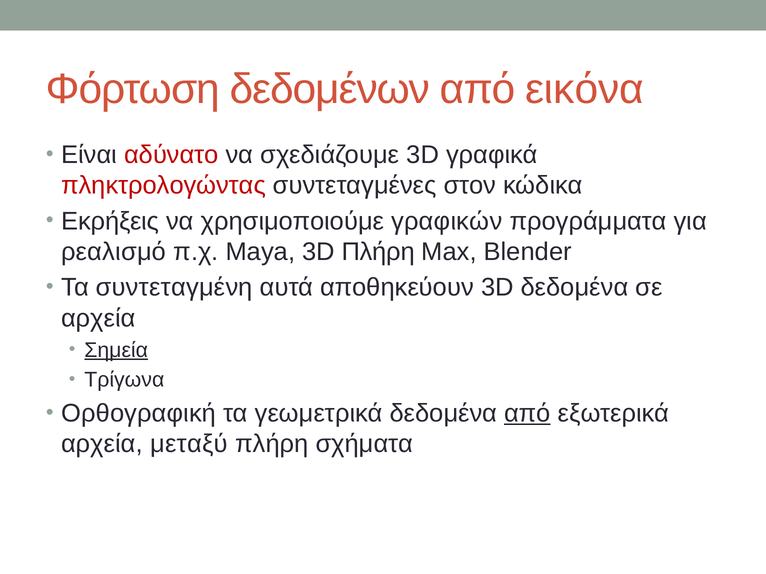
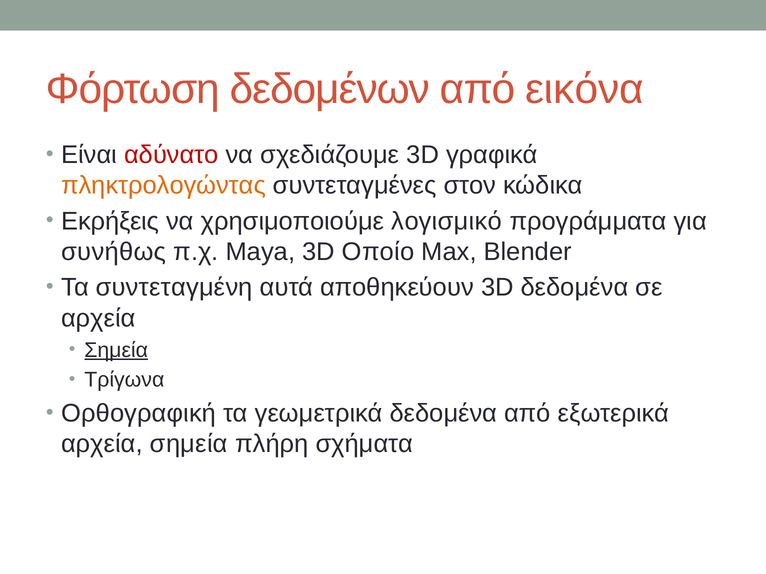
πληκτρολογώντας colour: red -> orange
γραφικών: γραφικών -> λογισμικό
ρεαλισμό: ρεαλισμό -> συνήθως
3D Πλήρη: Πλήρη -> Οποίο
από at (527, 414) underline: present -> none
αρχεία μεταξύ: μεταξύ -> σημεία
